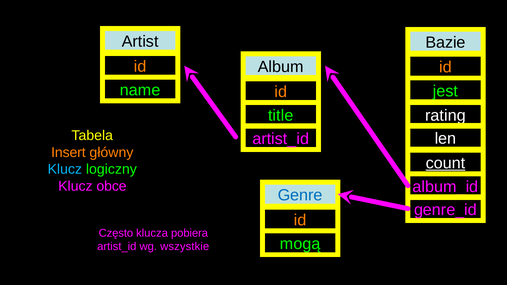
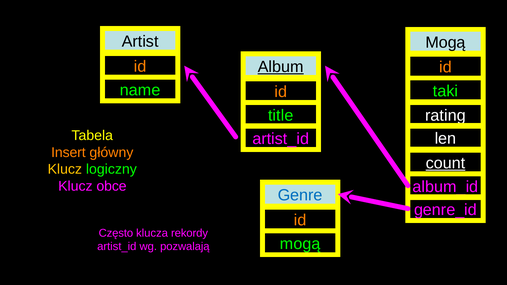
Bazie at (446, 42): Bazie -> Mogą
Album underline: none -> present
jest: jest -> taki
Klucz at (65, 169) colour: light blue -> yellow
pobiera: pobiera -> rekordy
wszystkie: wszystkie -> pozwalają
